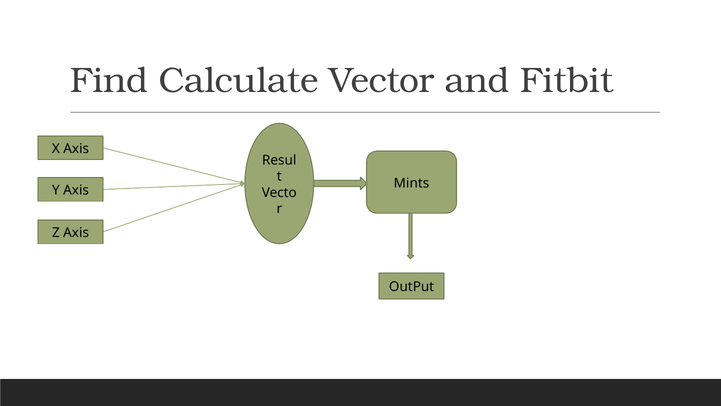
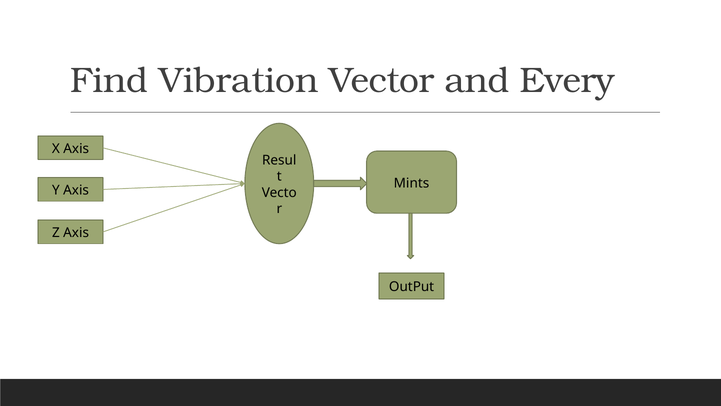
Calculate: Calculate -> Vibration
Fitbit: Fitbit -> Every
